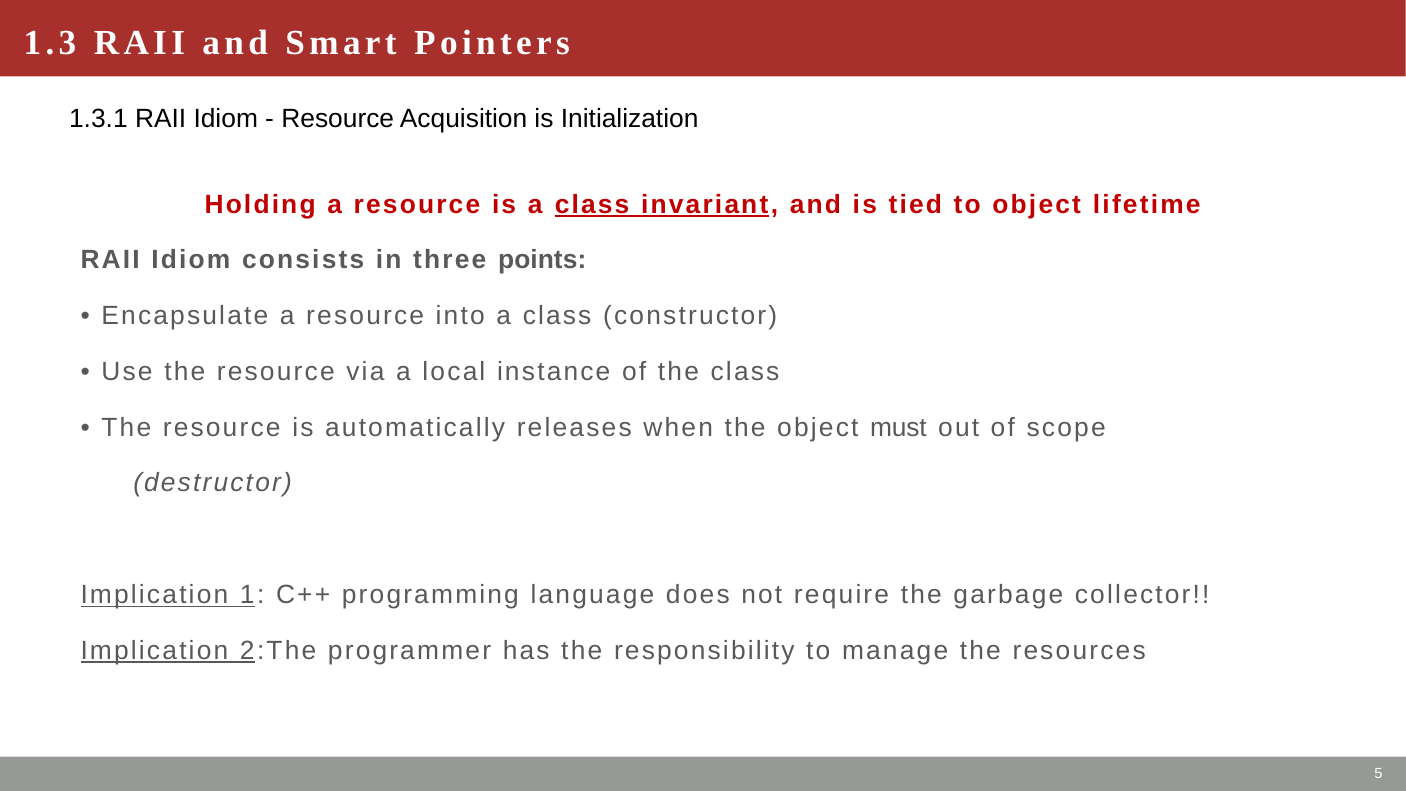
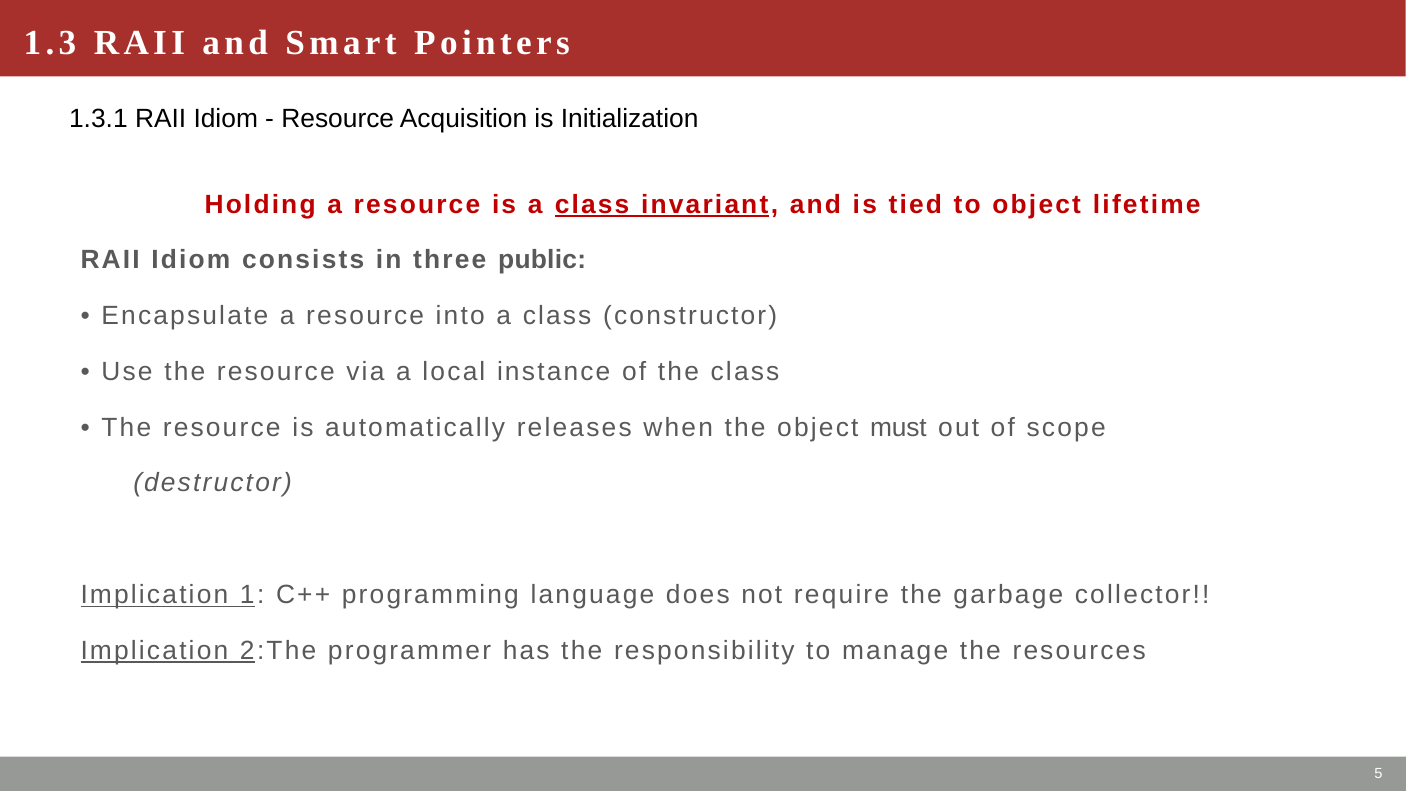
points: points -> public
